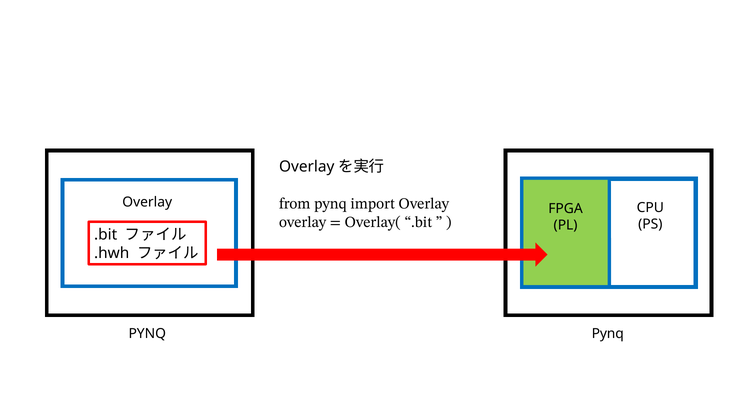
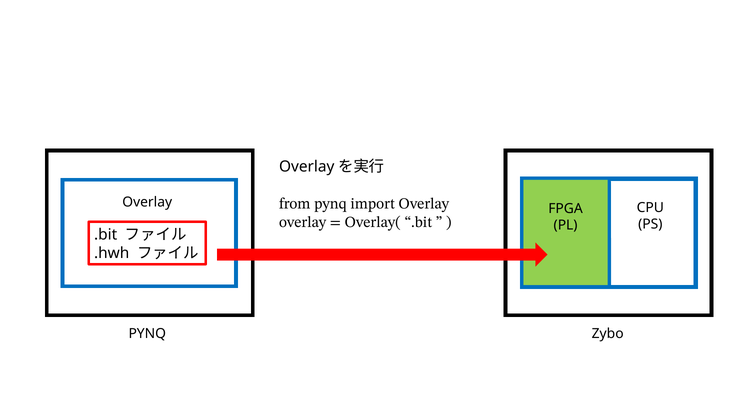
PYNQ Pynq: Pynq -> Zybo
